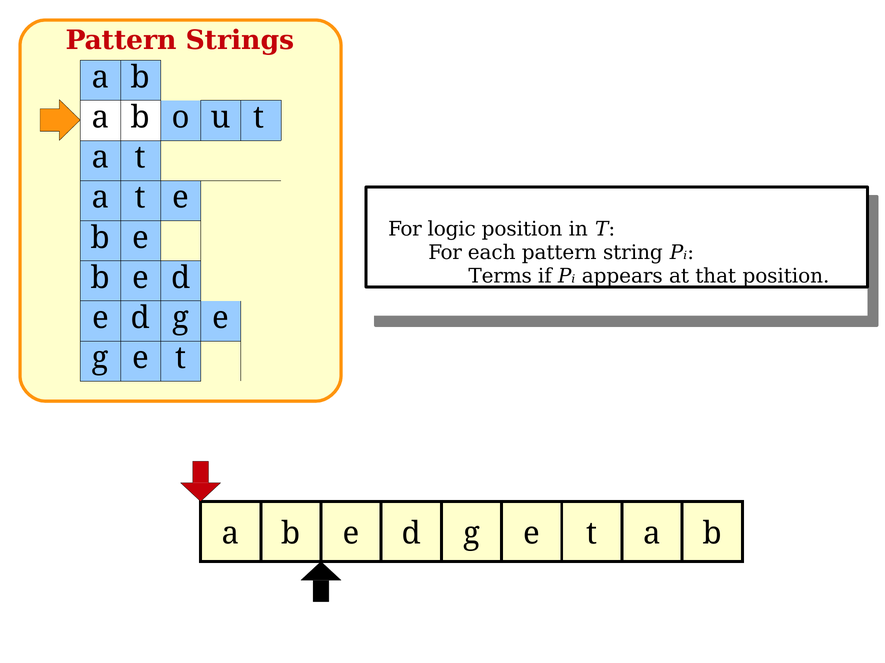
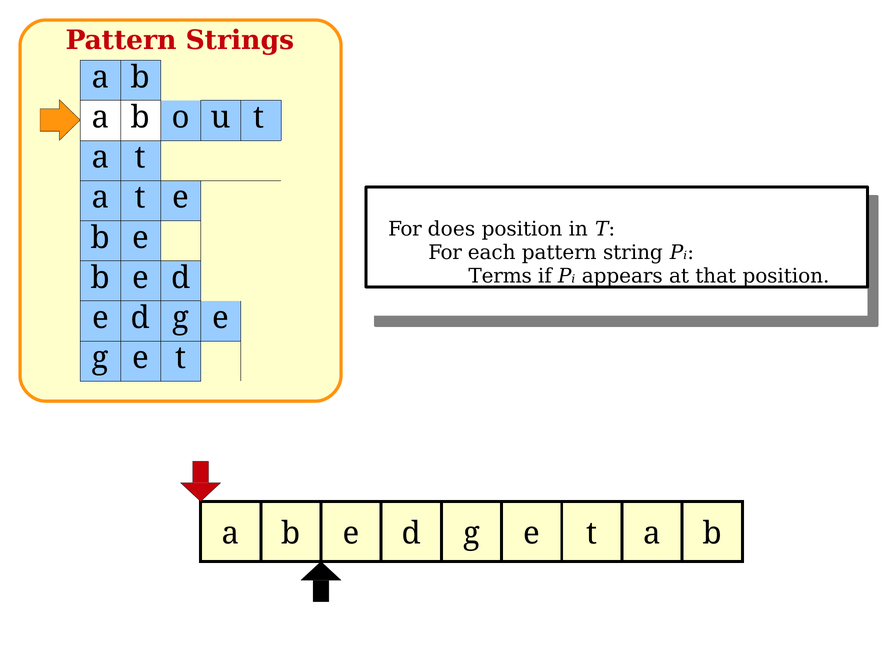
logic: logic -> does
